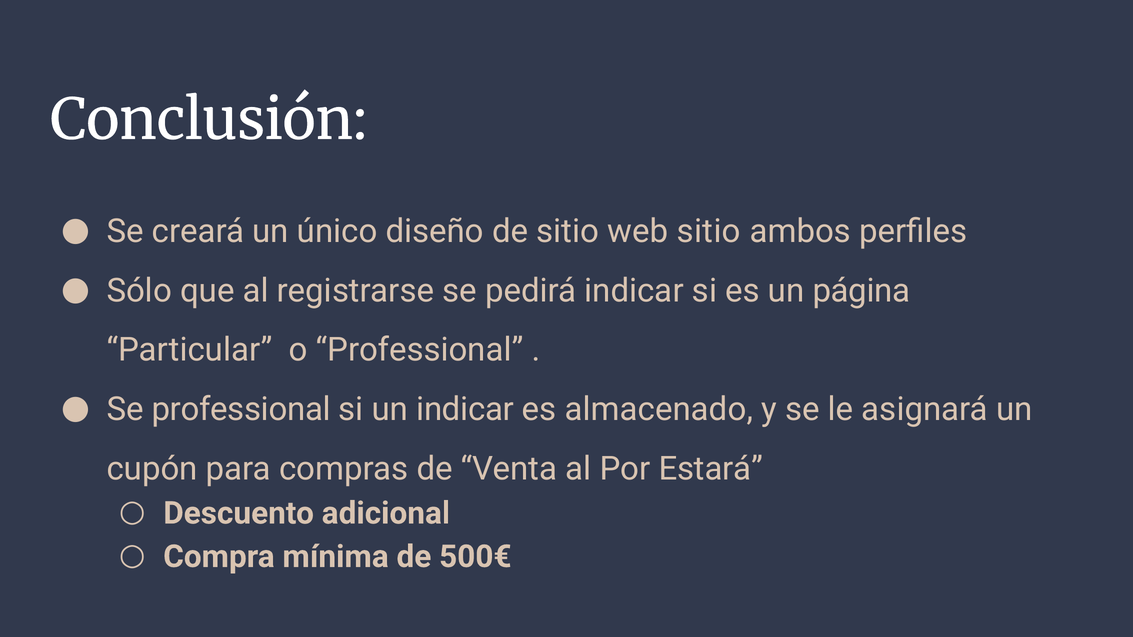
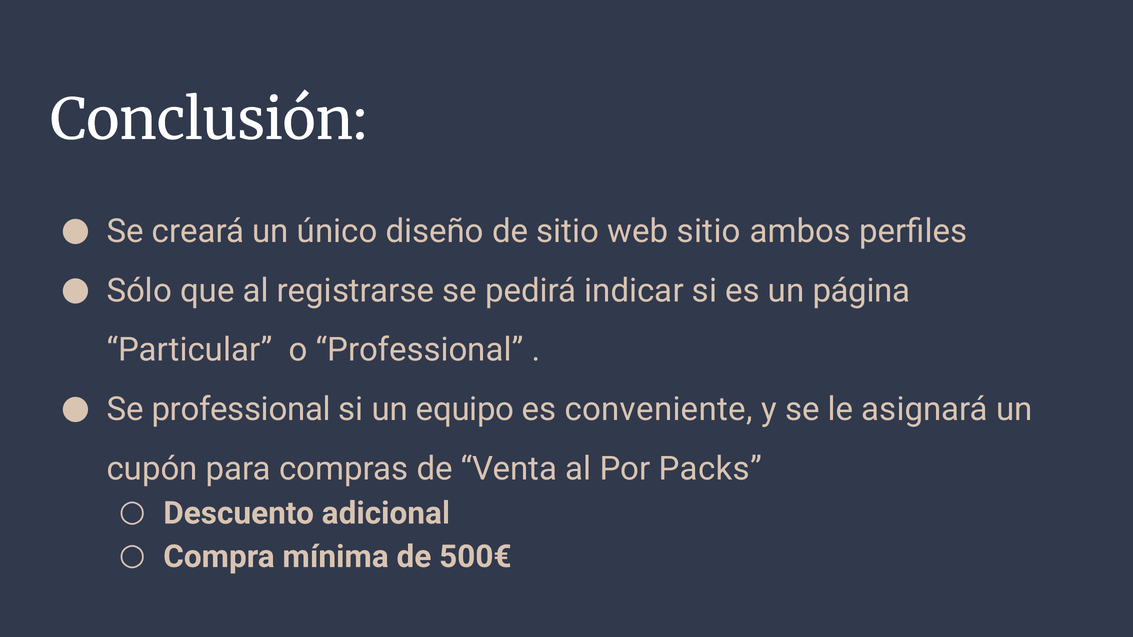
un indicar: indicar -> equipo
almacenado: almacenado -> conveniente
Estará: Estará -> Packs
